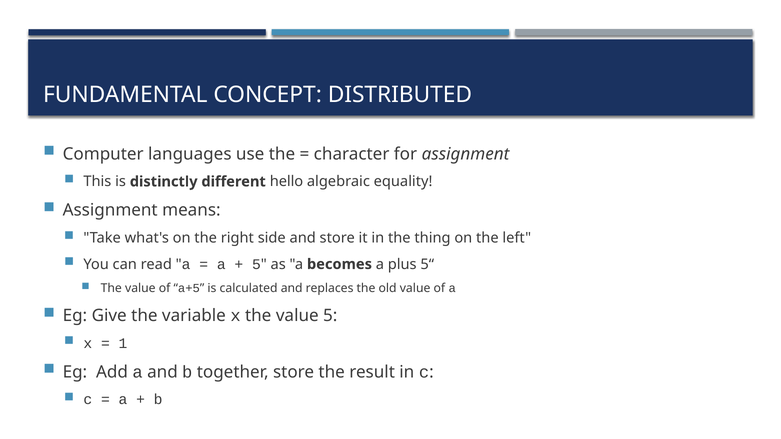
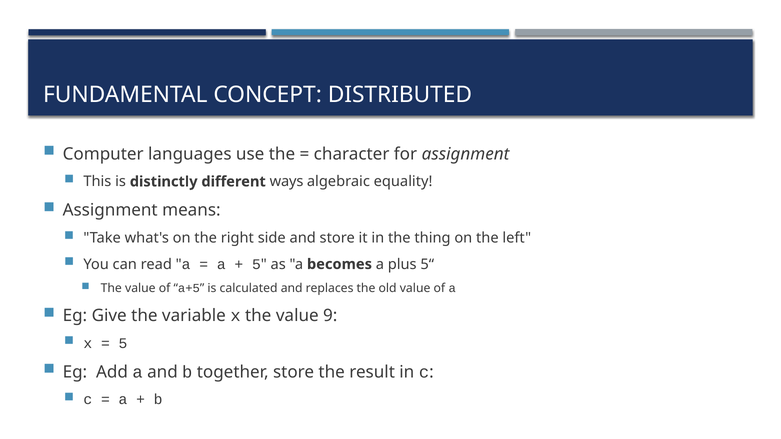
hello: hello -> ways
value 5: 5 -> 9
1 at (123, 343): 1 -> 5
